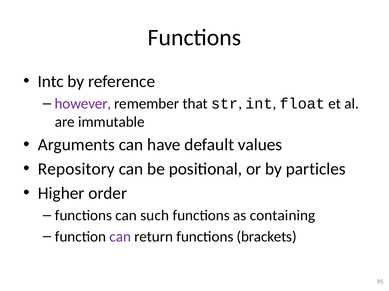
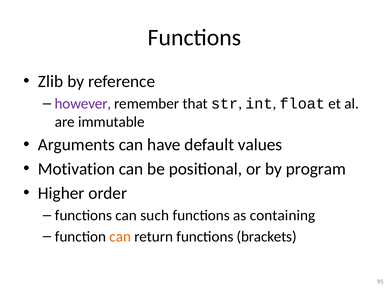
Intc: Intc -> Zlib
Repository: Repository -> Motivation
particles: particles -> program
can at (120, 237) colour: purple -> orange
